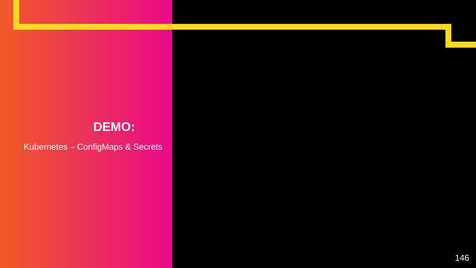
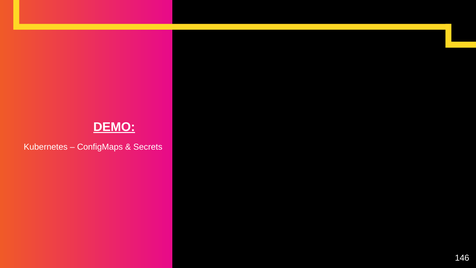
DEMO underline: none -> present
